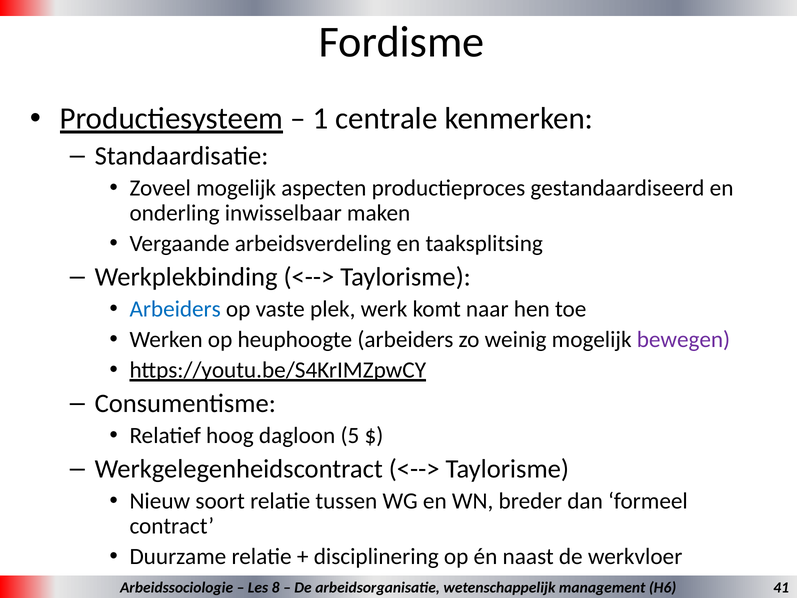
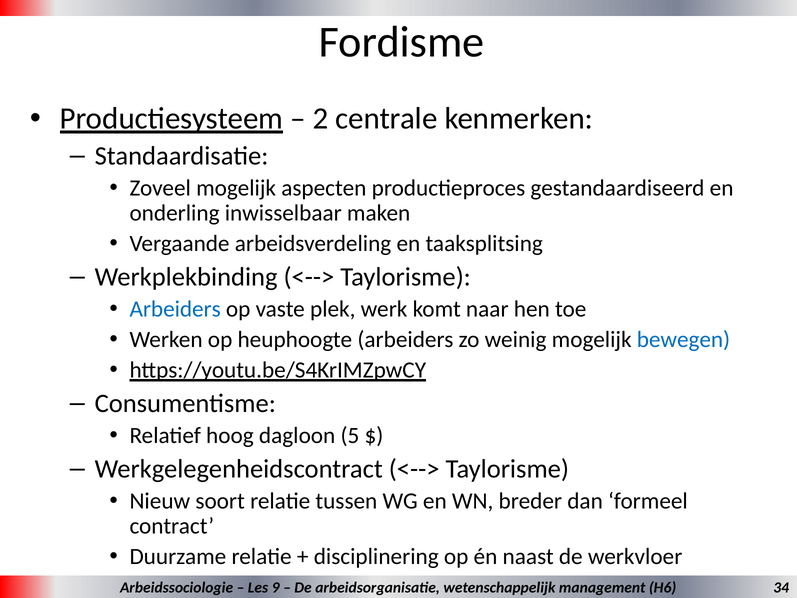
1: 1 -> 2
bewegen colour: purple -> blue
8: 8 -> 9
41: 41 -> 34
